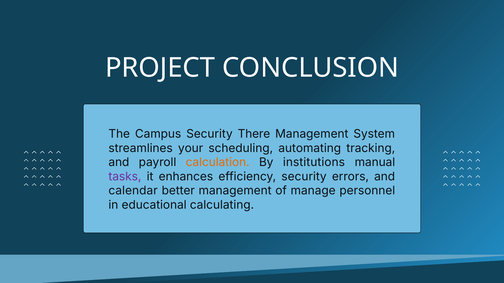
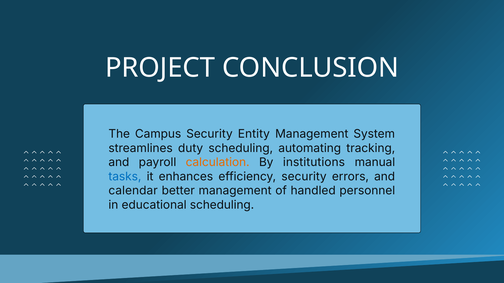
There: There -> Entity
your: your -> duty
tasks colour: purple -> blue
manage: manage -> handled
educational calculating: calculating -> scheduling
